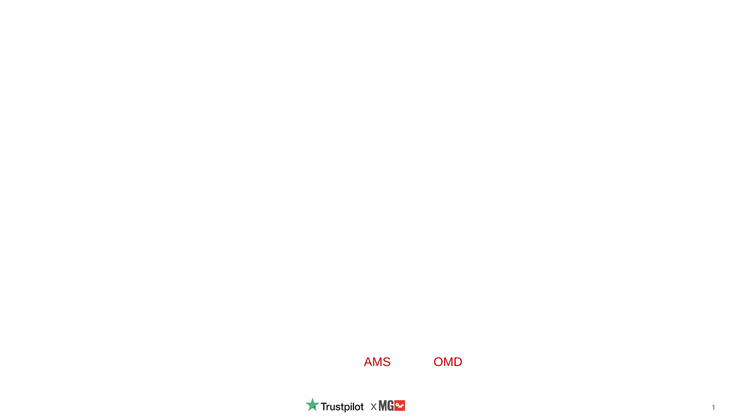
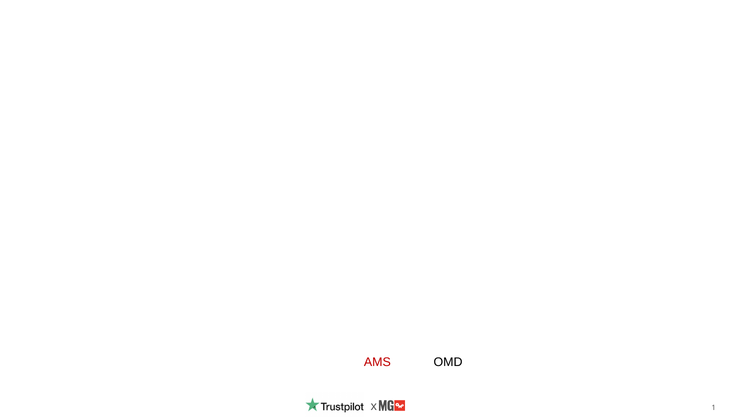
OMD colour: red -> black
